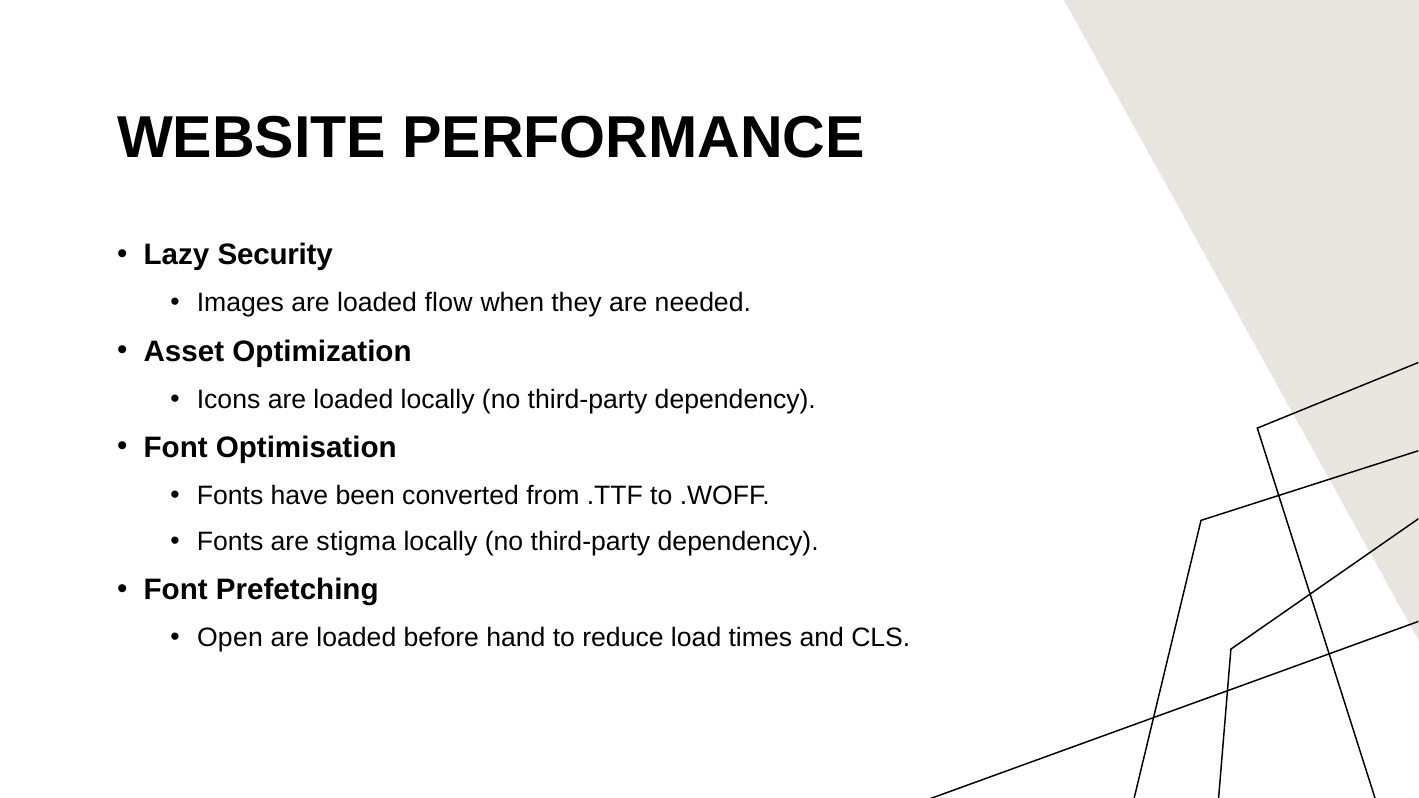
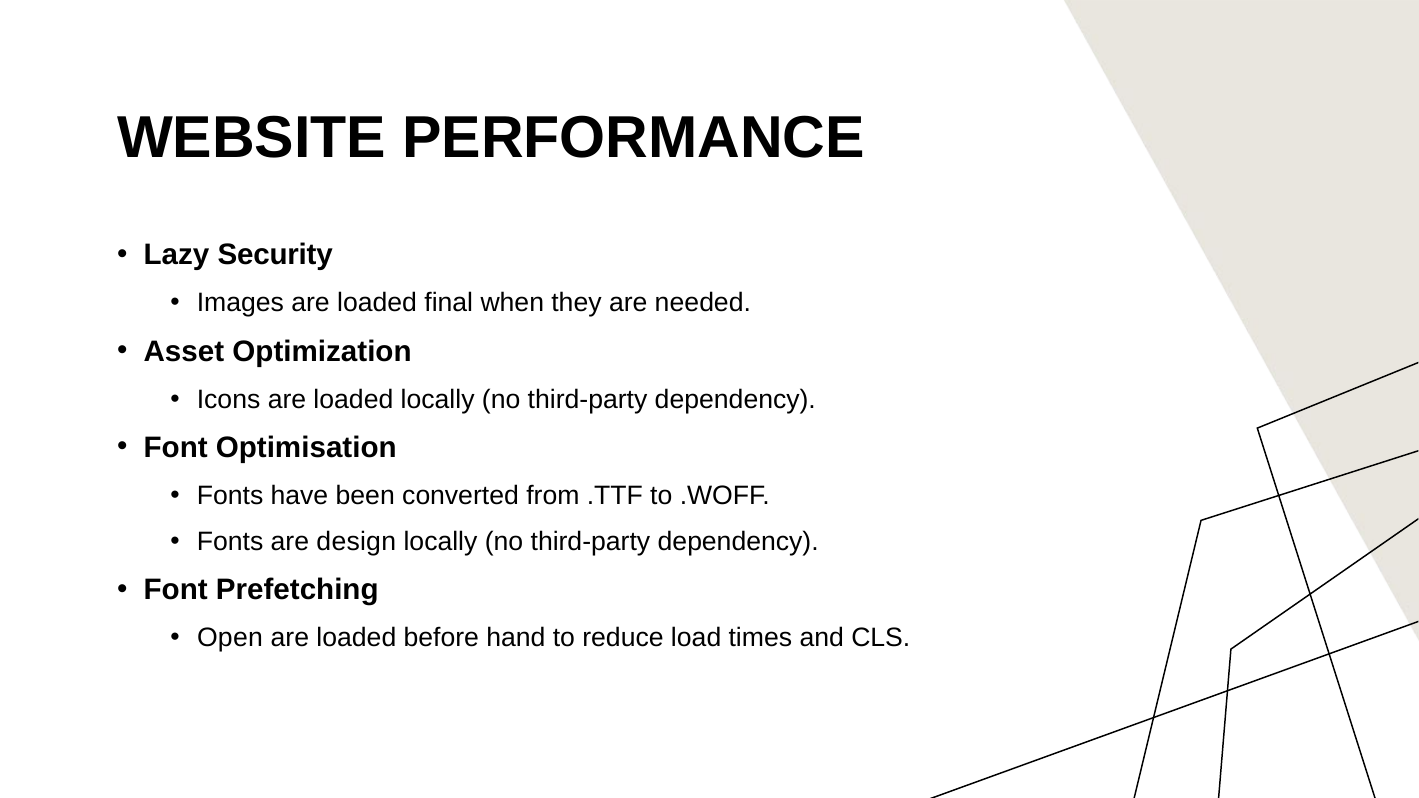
flow: flow -> final
stigma: stigma -> design
